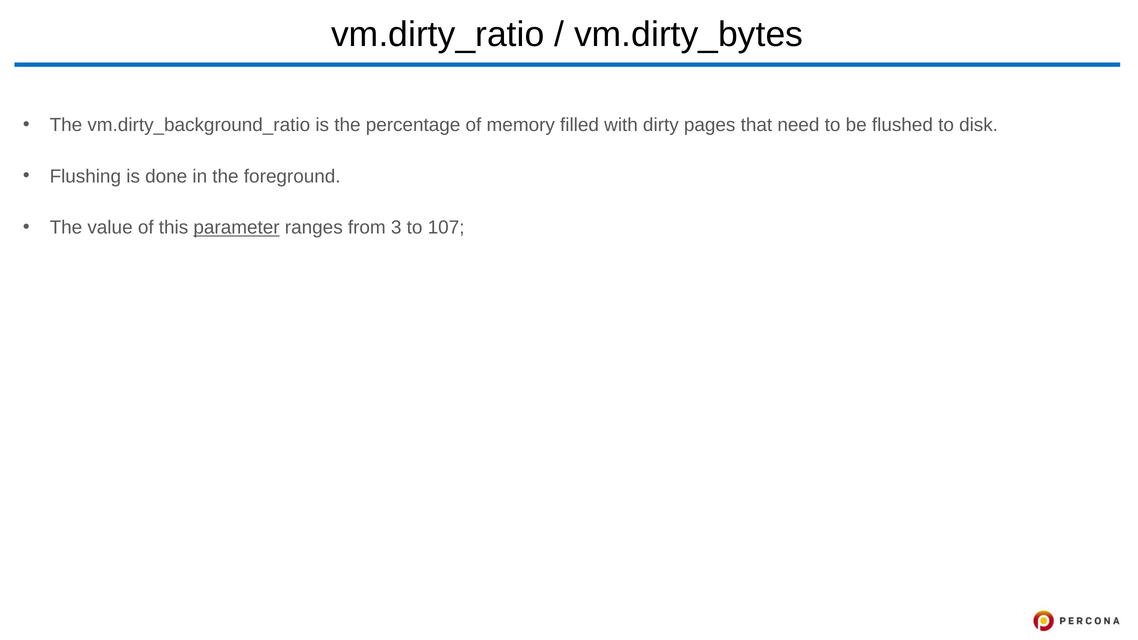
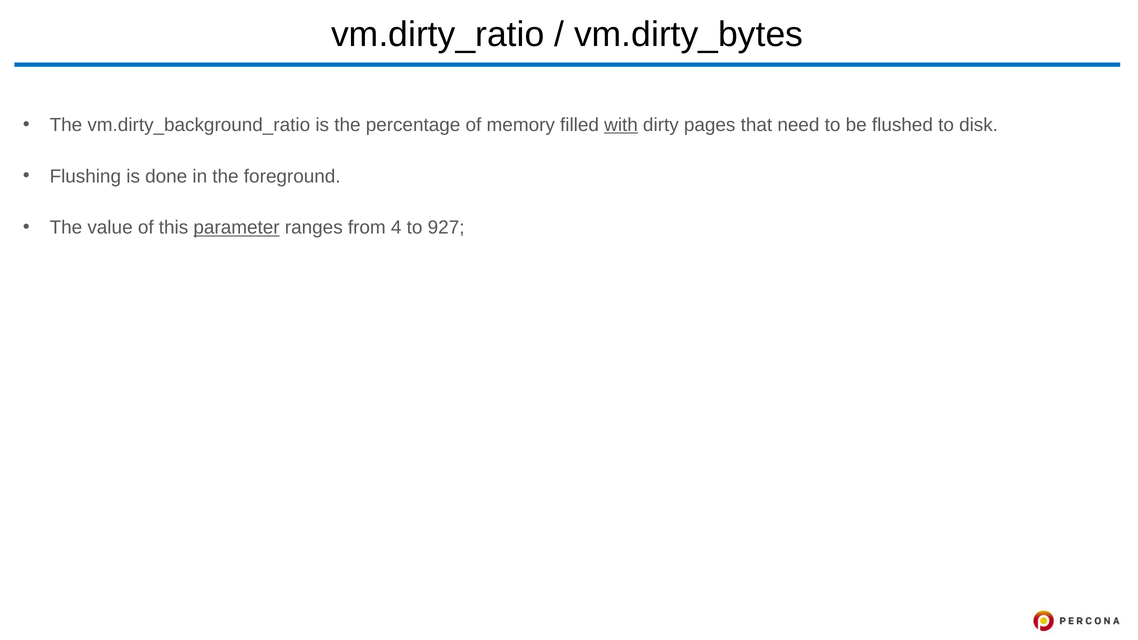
with underline: none -> present
3: 3 -> 4
107: 107 -> 927
